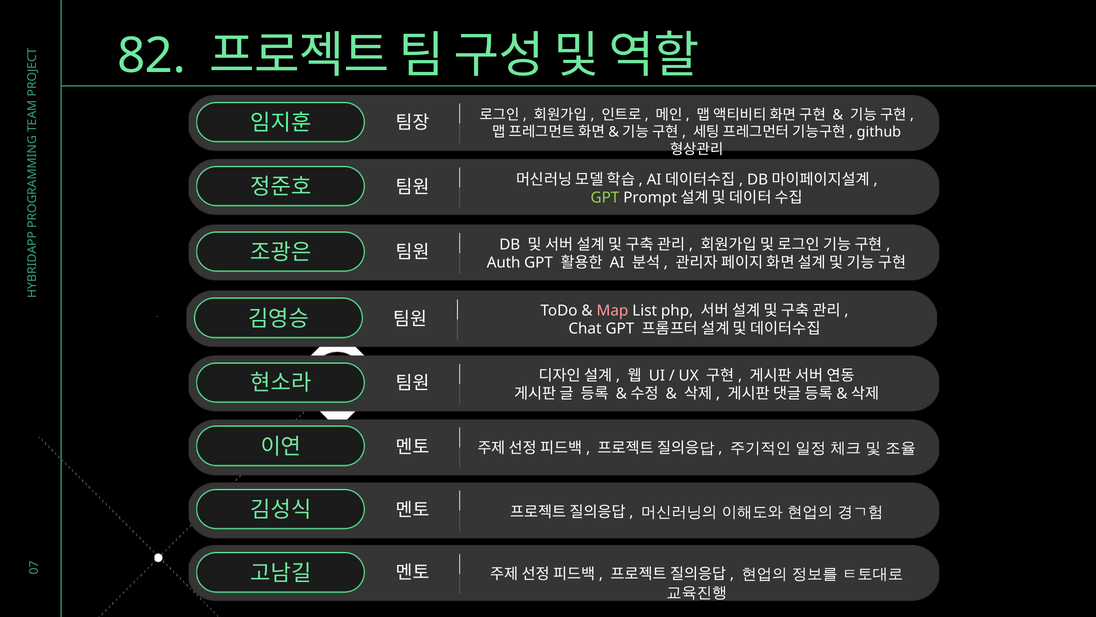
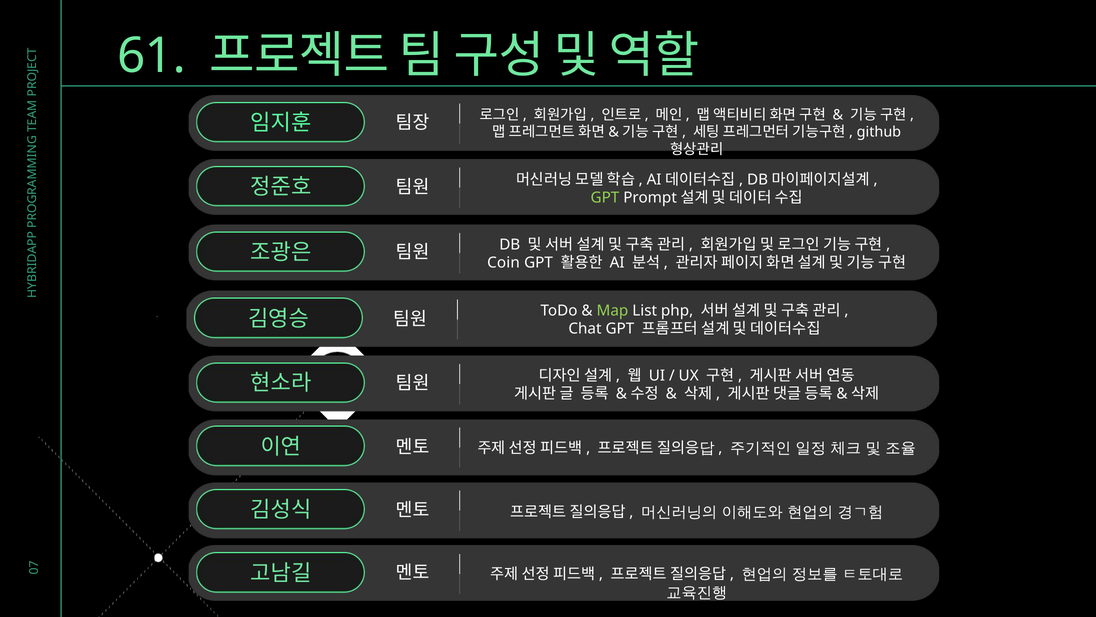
82: 82 -> 61
Auth: Auth -> Coin
Map colour: pink -> light green
